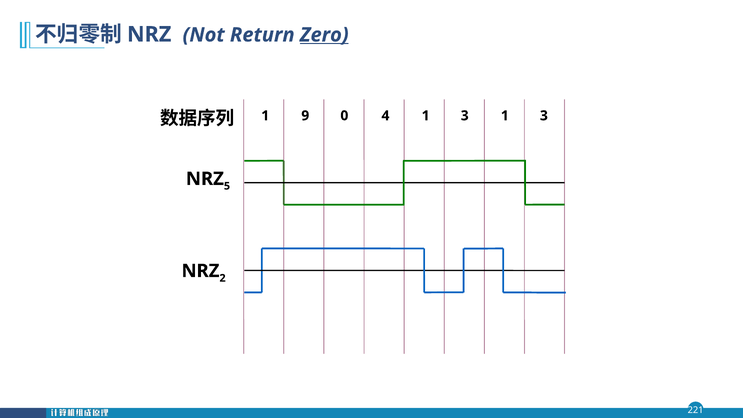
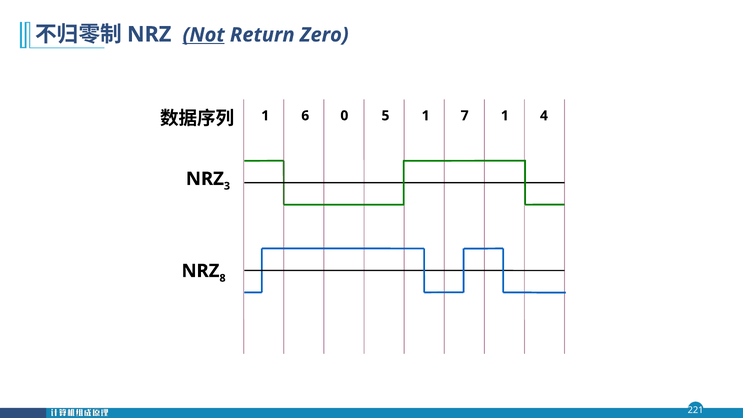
Not underline: none -> present
Zero underline: present -> none
9: 9 -> 6
4: 4 -> 5
3 at (465, 116): 3 -> 7
3 at (544, 116): 3 -> 4
5: 5 -> 3
2: 2 -> 8
